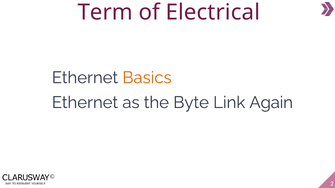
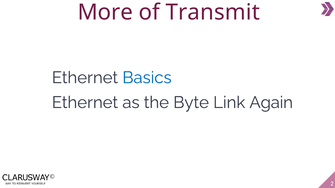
Term: Term -> More
Electrical: Electrical -> Transmit
Basics colour: orange -> blue
